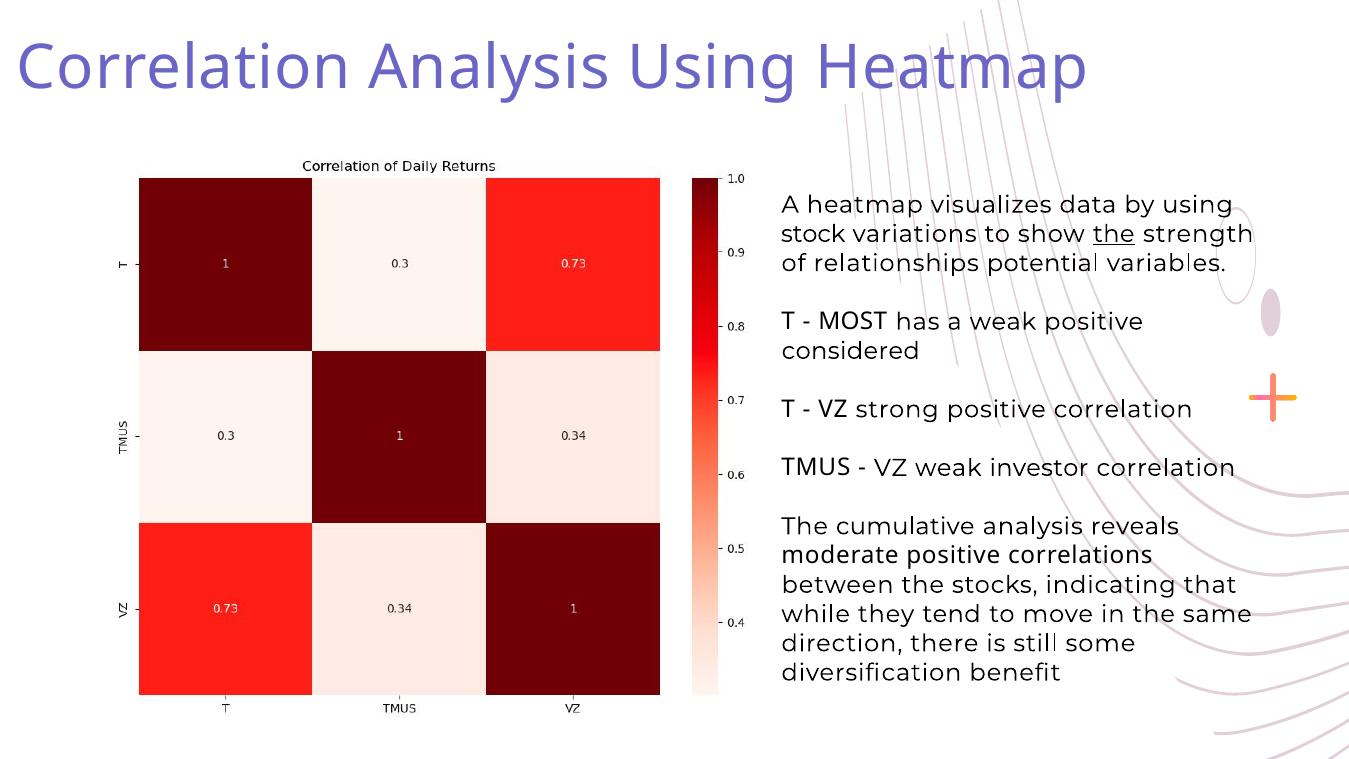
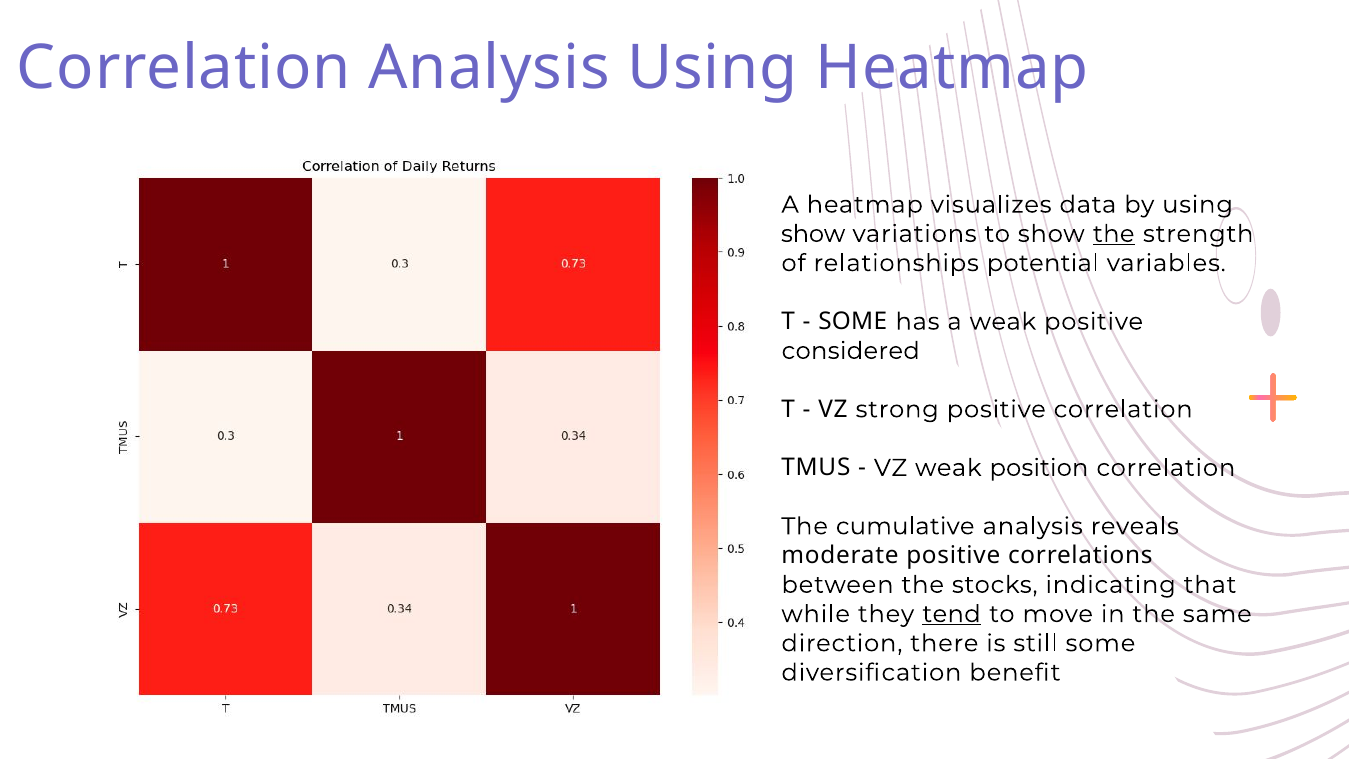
stock at (813, 234): stock -> show
MOST at (853, 322): MOST -> SOME
investor: investor -> position
tend underline: none -> present
